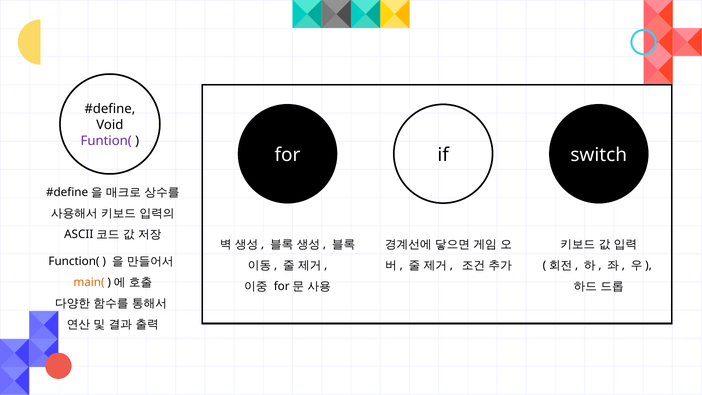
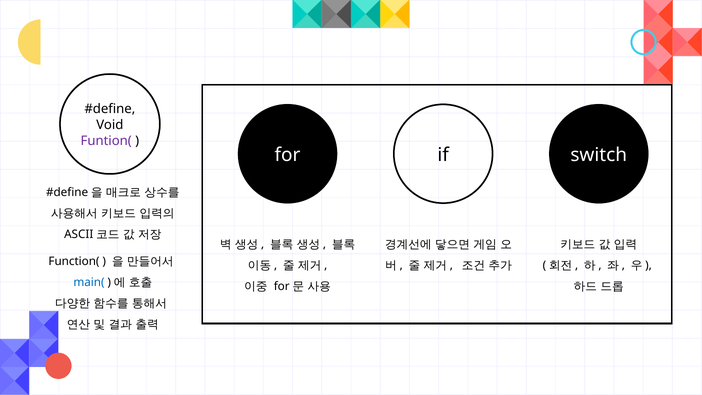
main( colour: orange -> blue
